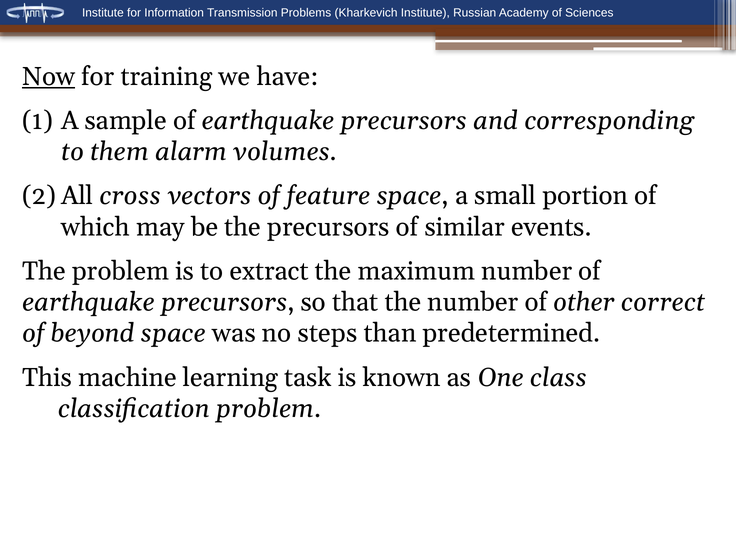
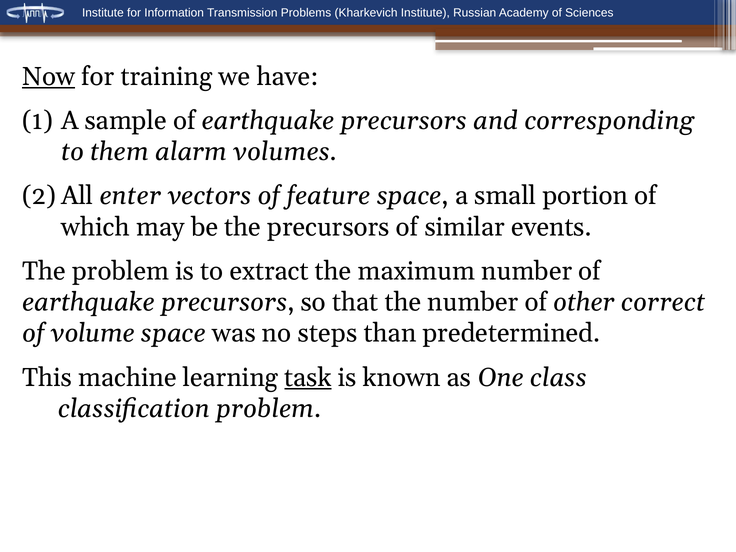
cross: cross -> enter
beyond: beyond -> volume
task underline: none -> present
